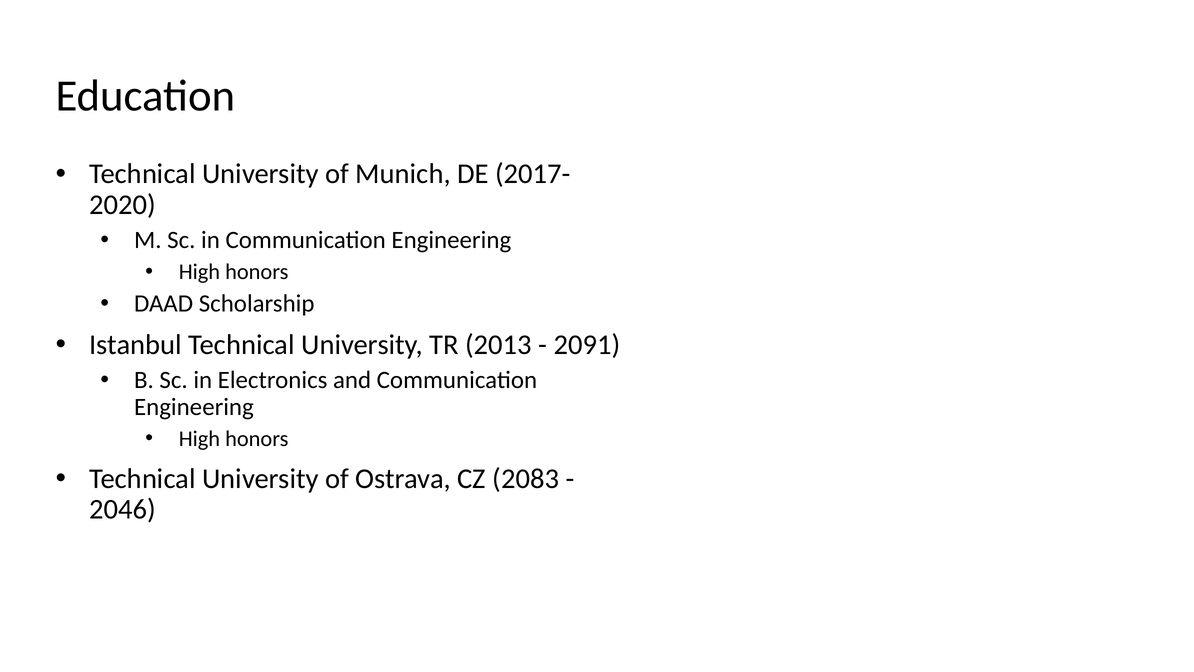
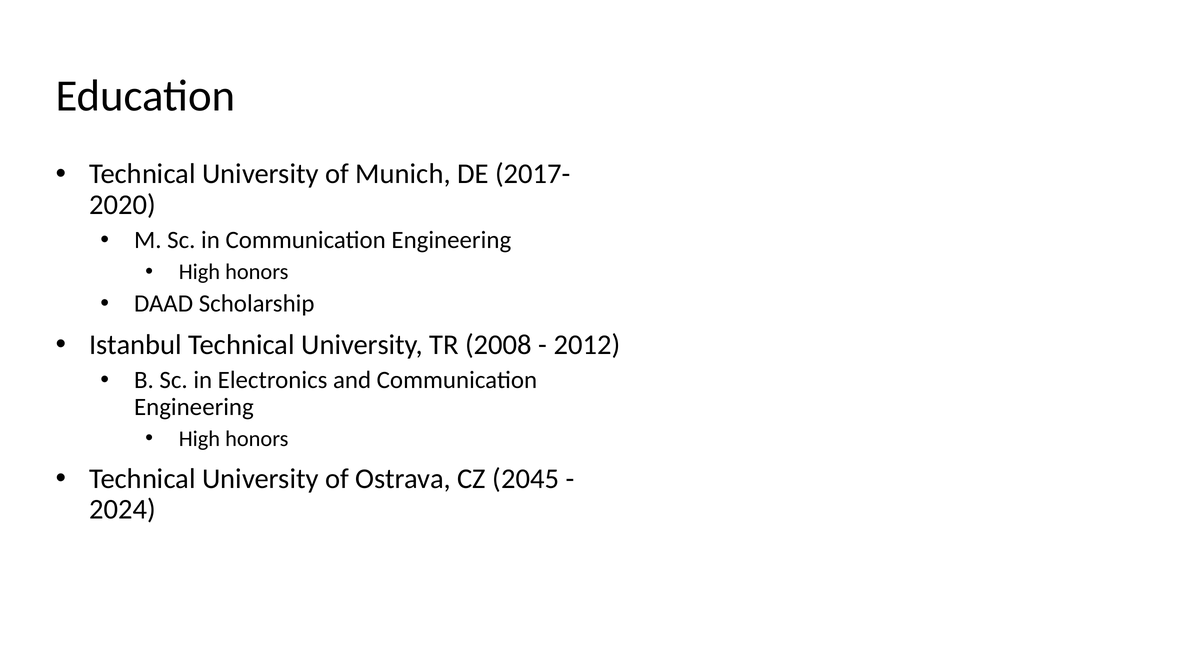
2013: 2013 -> 2008
2091: 2091 -> 2012
2083: 2083 -> 2045
2046: 2046 -> 2024
